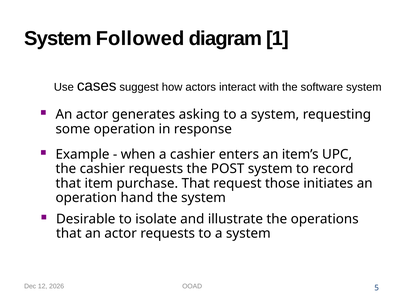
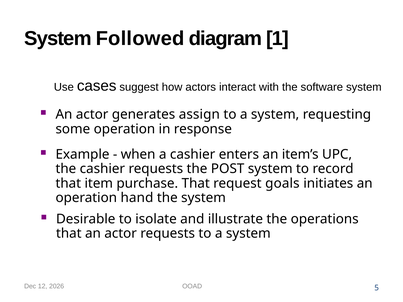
asking: asking -> assign
those: those -> goals
